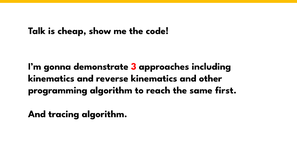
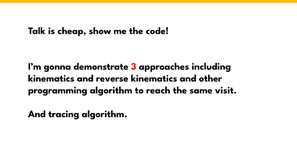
first: first -> visit
